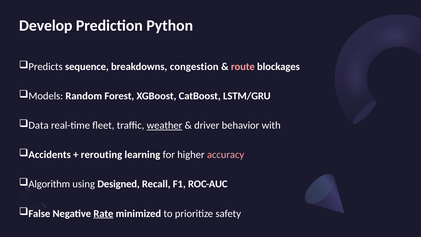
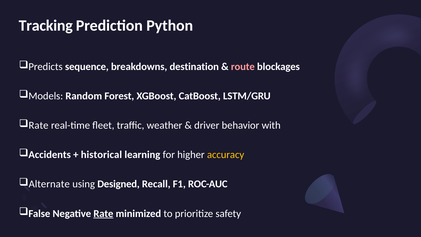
Develop: Develop -> Tracking
congestion: congestion -> destination
Data at (39, 125): Data -> Rate
weather underline: present -> none
rerouting: rerouting -> historical
accuracy colour: pink -> yellow
Algorithm: Algorithm -> Alternate
